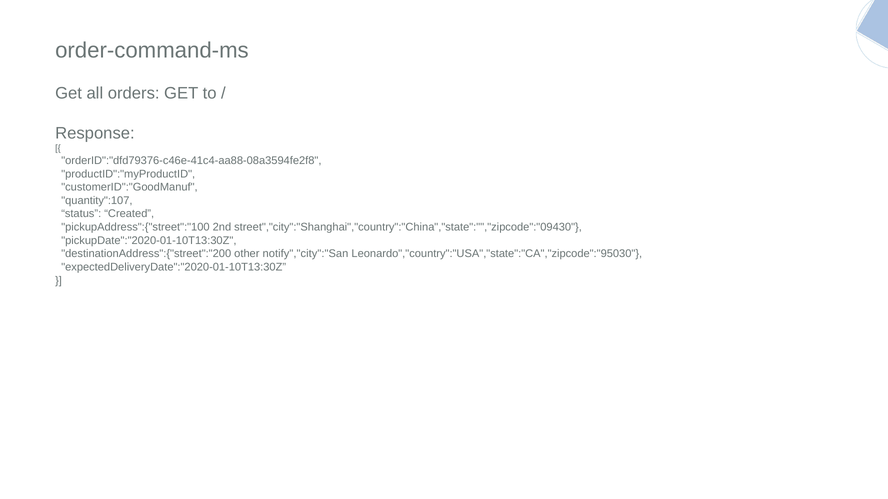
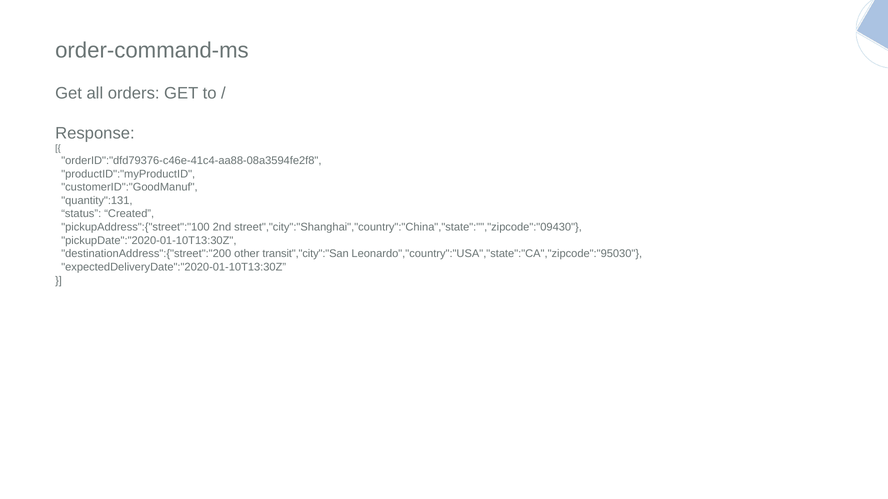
quantity":107: quantity":107 -> quantity":131
notify","city":"San: notify","city":"San -> transit","city":"San
